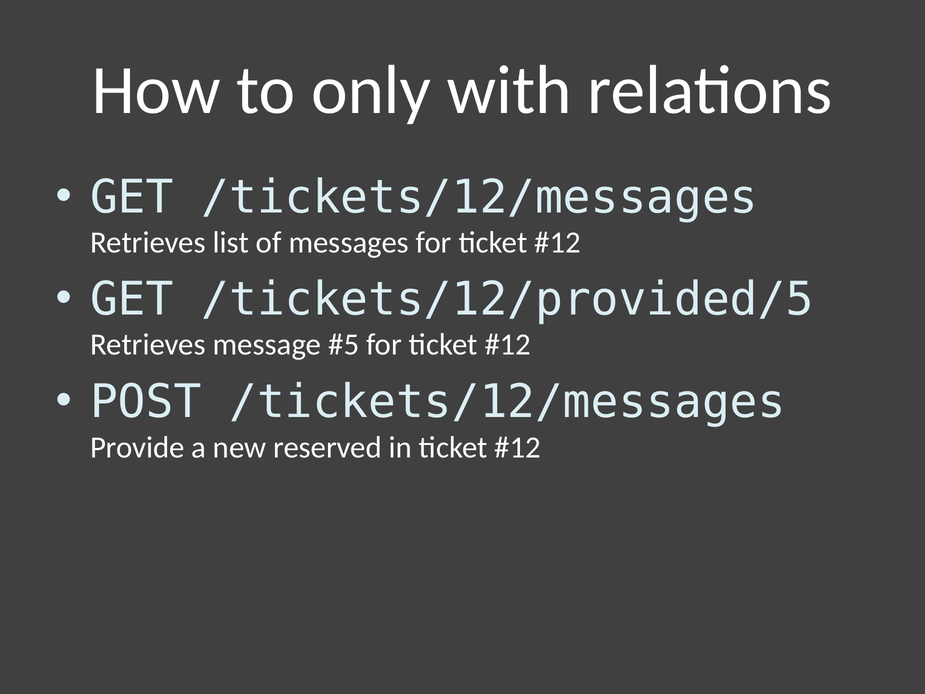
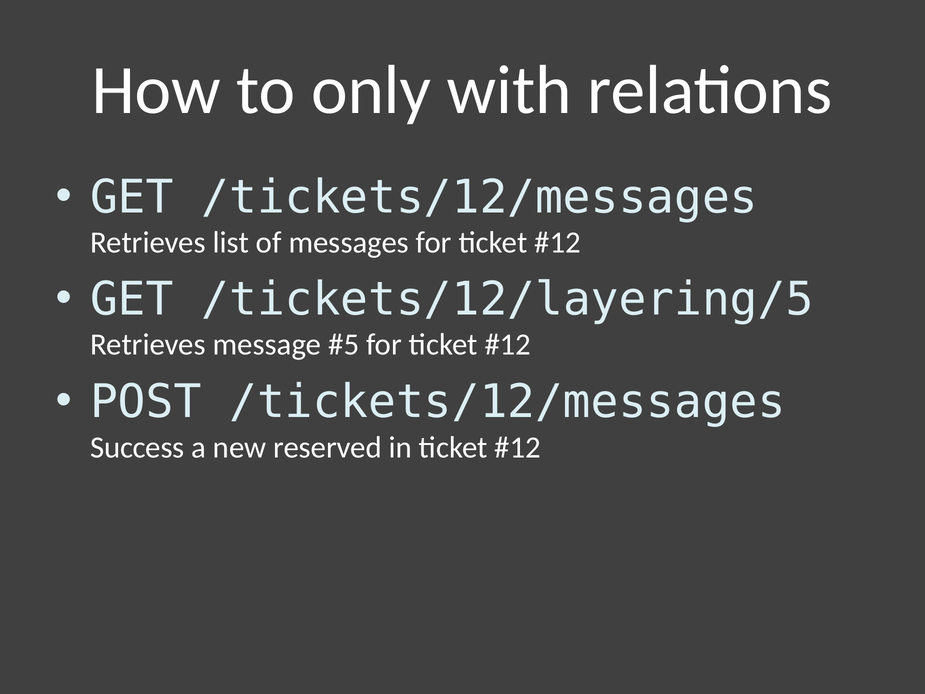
/tickets/12/provided/5: /tickets/12/provided/5 -> /tickets/12/layering/5
Provide: Provide -> Success
